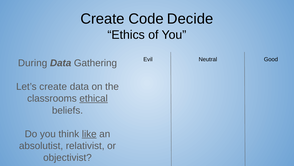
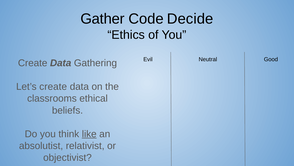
Create at (102, 19): Create -> Gather
During at (33, 63): During -> Create
ethical underline: present -> none
